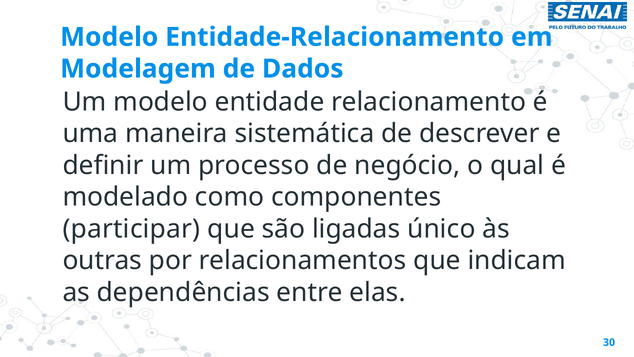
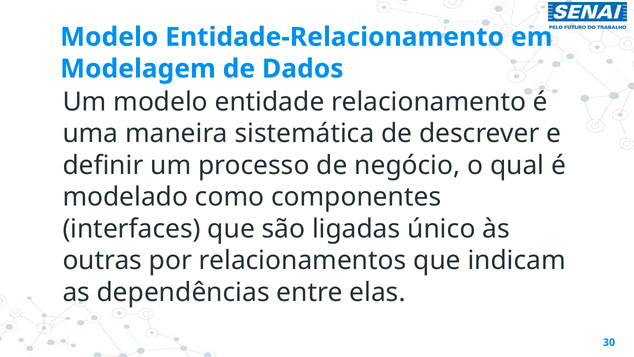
participar: participar -> interfaces
